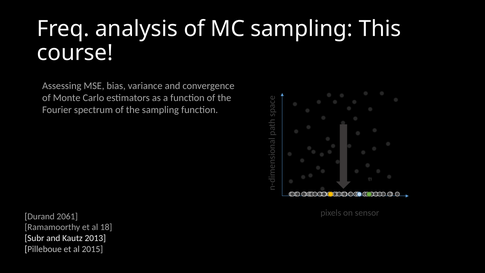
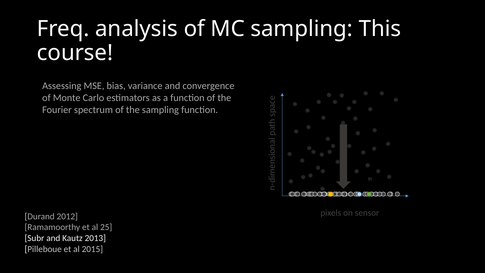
2061: 2061 -> 2012
18: 18 -> 25
